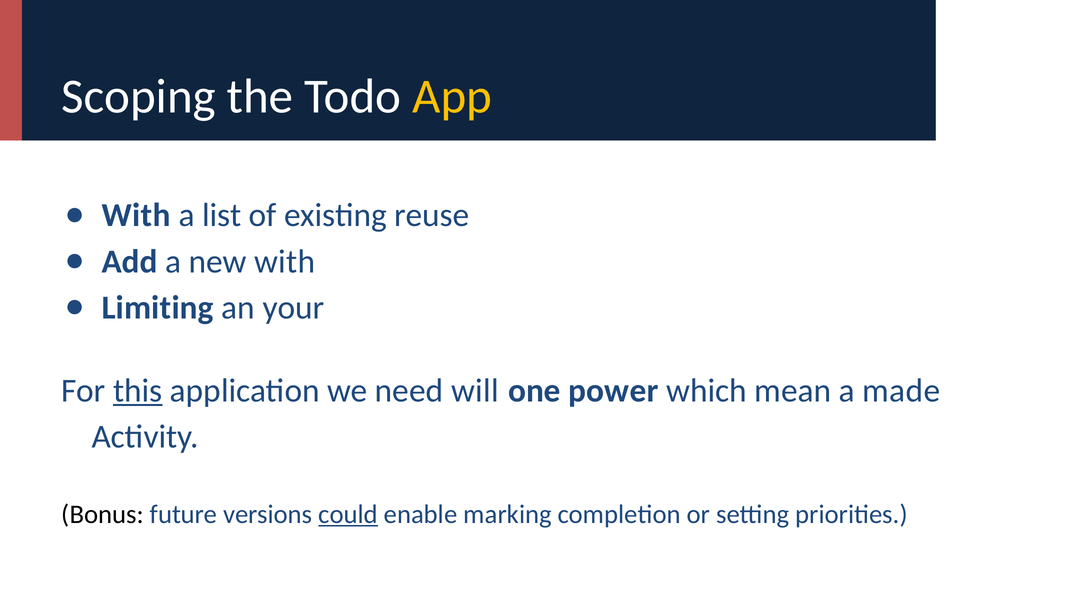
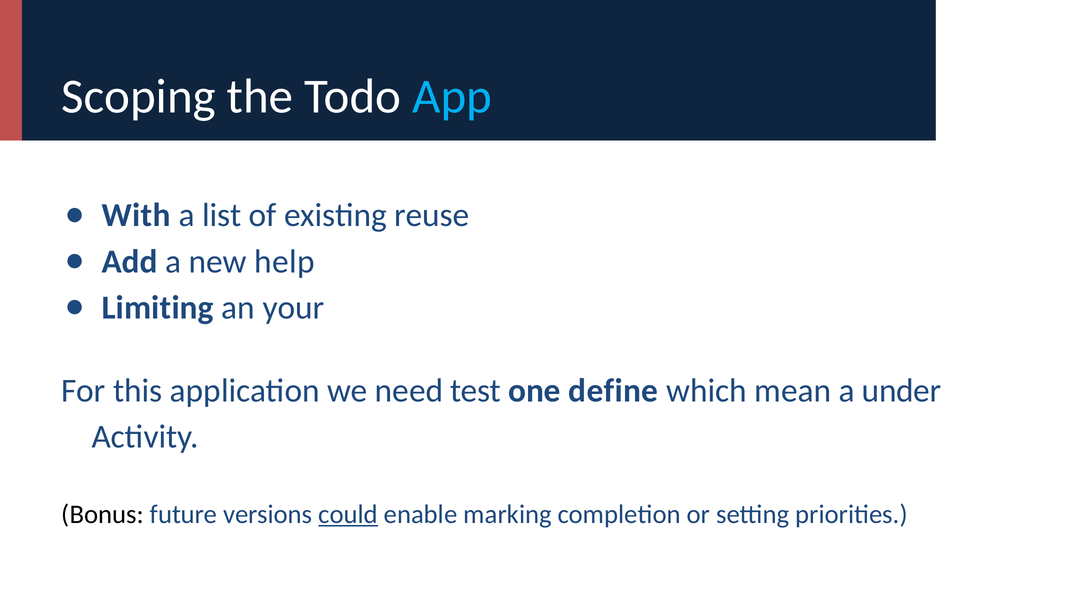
App colour: yellow -> light blue
new with: with -> help
this underline: present -> none
will: will -> test
power: power -> define
made: made -> under
